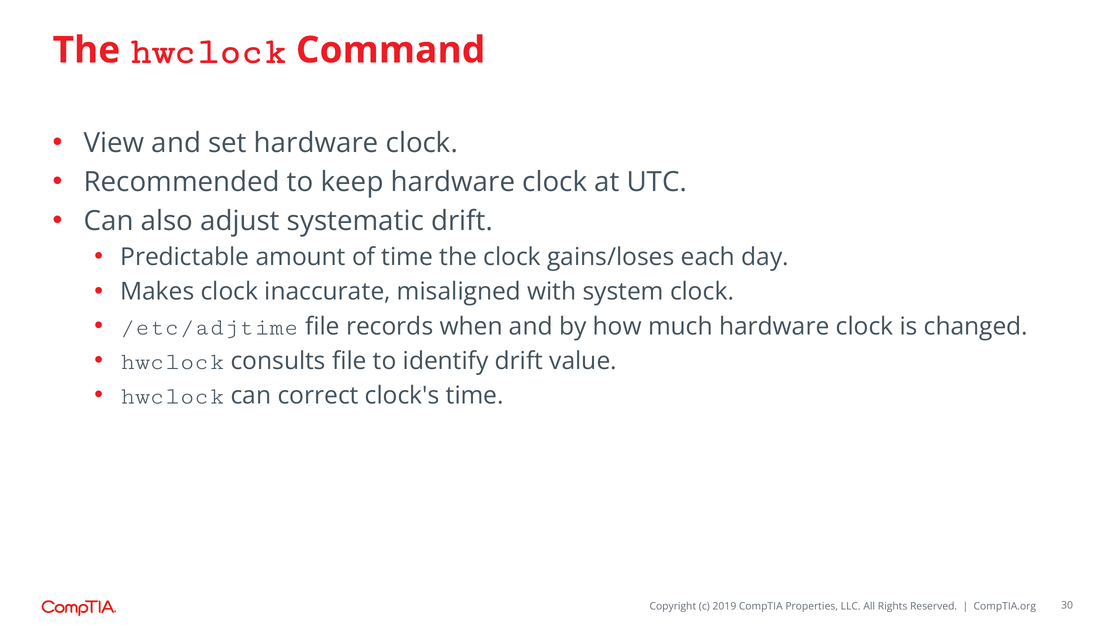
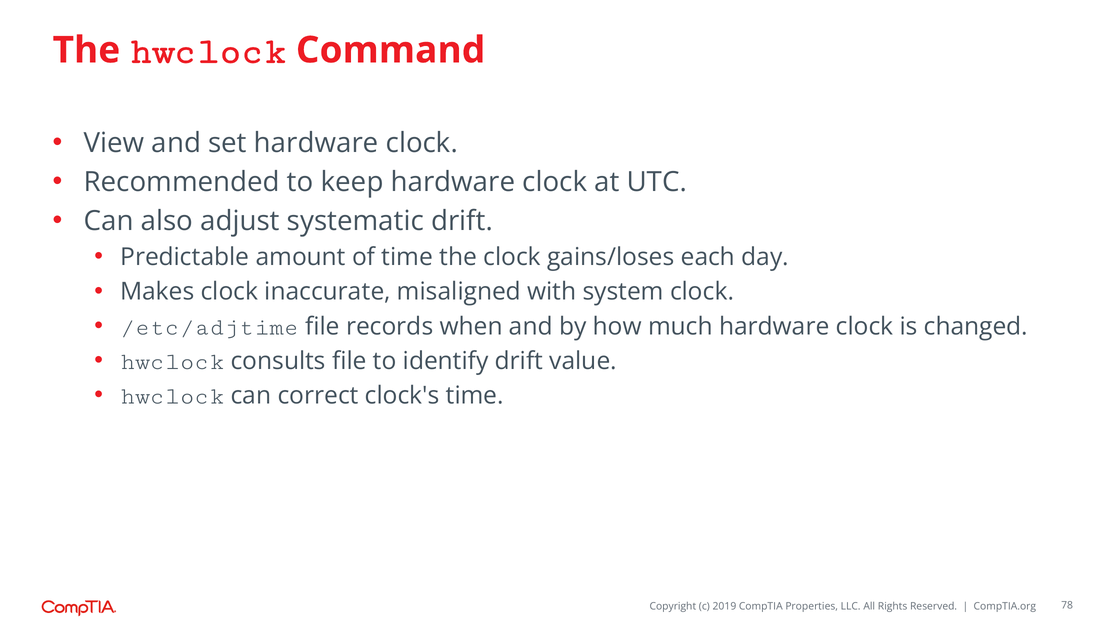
30: 30 -> 78
